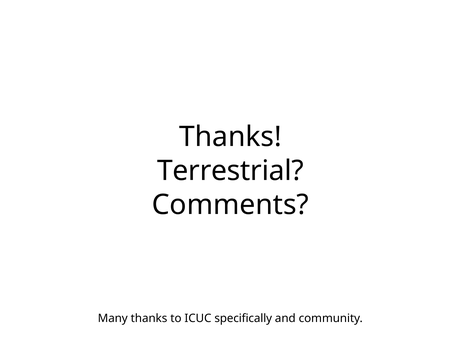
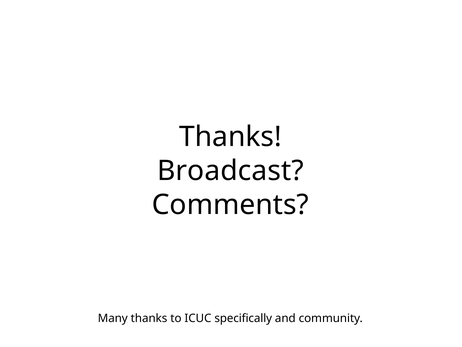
Terrestrial: Terrestrial -> Broadcast
